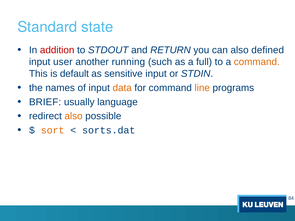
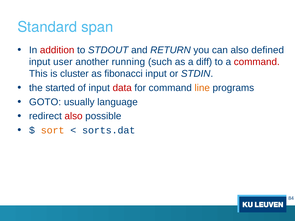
state: state -> span
full: full -> diff
command at (257, 62) colour: orange -> red
default: default -> cluster
sensitive: sensitive -> fibonacci
names: names -> started
data colour: orange -> red
BRIEF: BRIEF -> GOTO
also at (74, 116) colour: orange -> red
